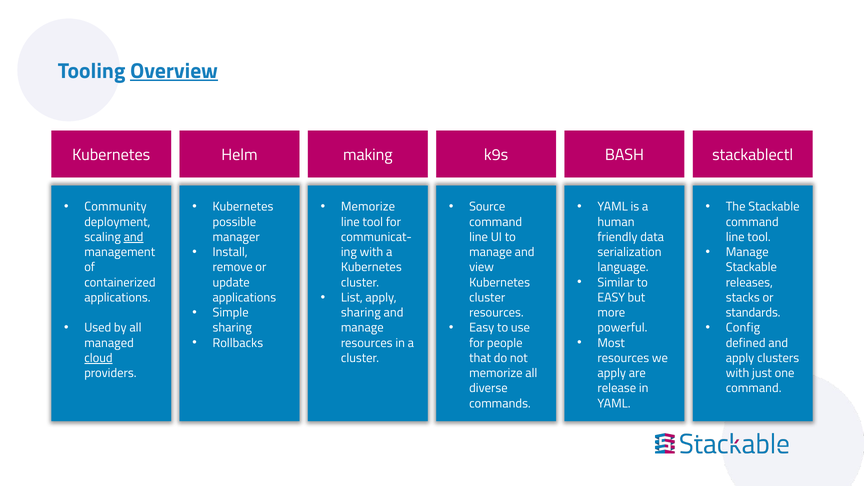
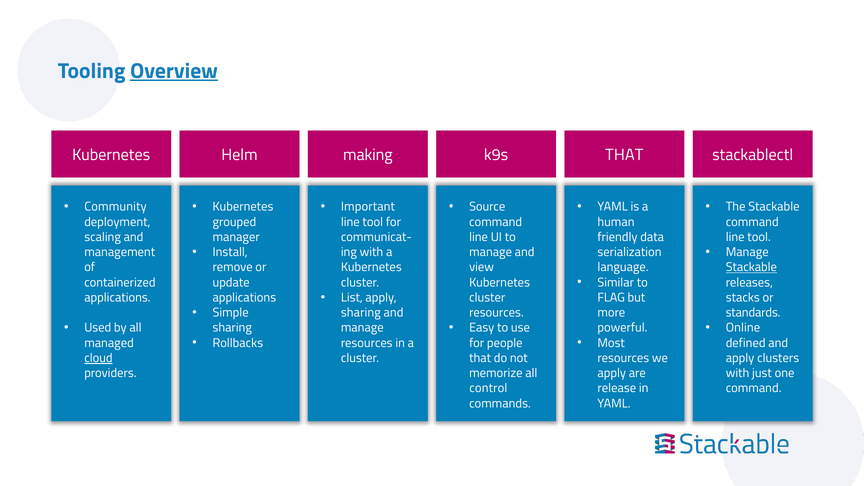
BASH at (624, 155): BASH -> THAT
Memorize at (368, 207): Memorize -> Important
possible: possible -> grouped
and at (134, 237) underline: present -> none
Stackable at (751, 267) underline: none -> present
EASY at (611, 298): EASY -> FLAG
Config: Config -> Online
diverse: diverse -> control
